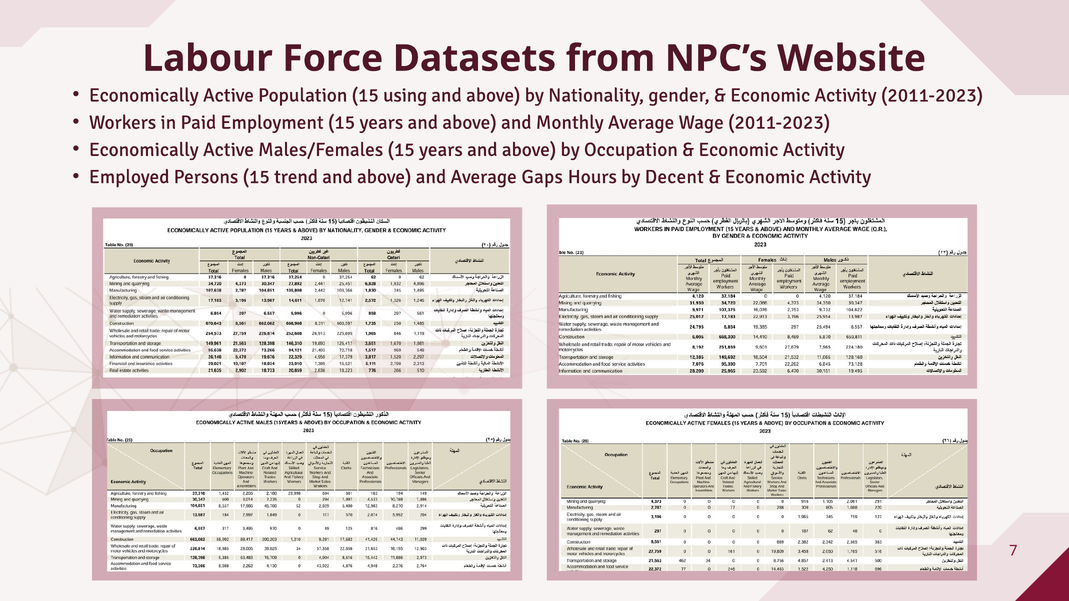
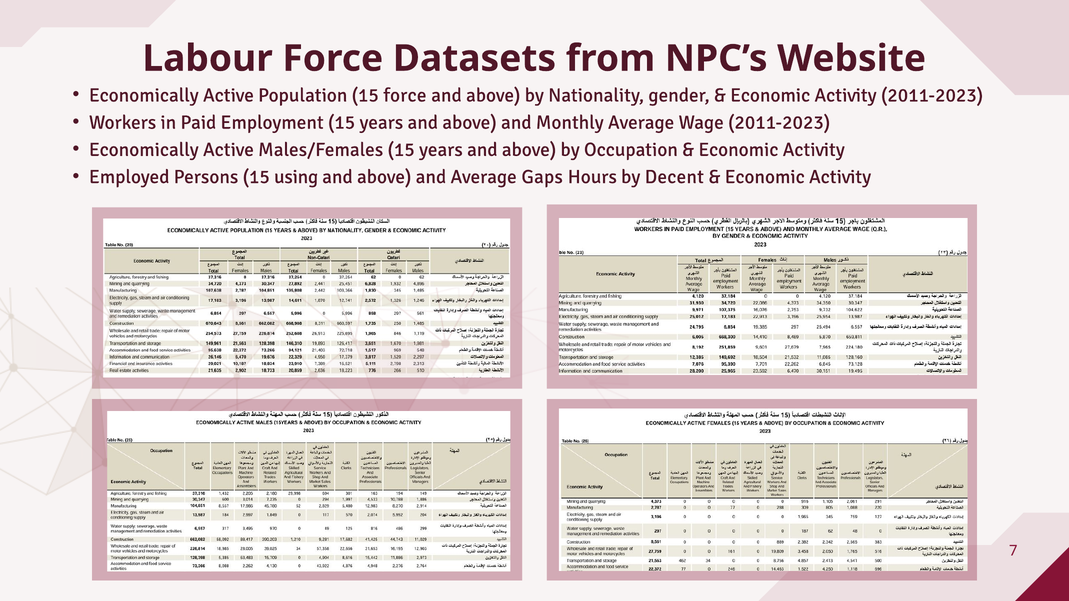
15 using: using -> force
trend: trend -> using
